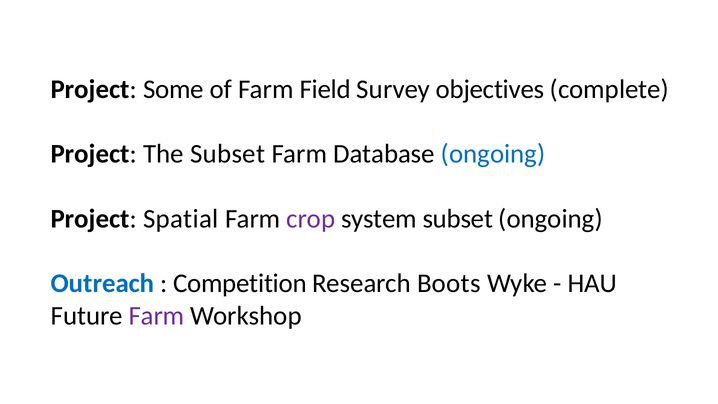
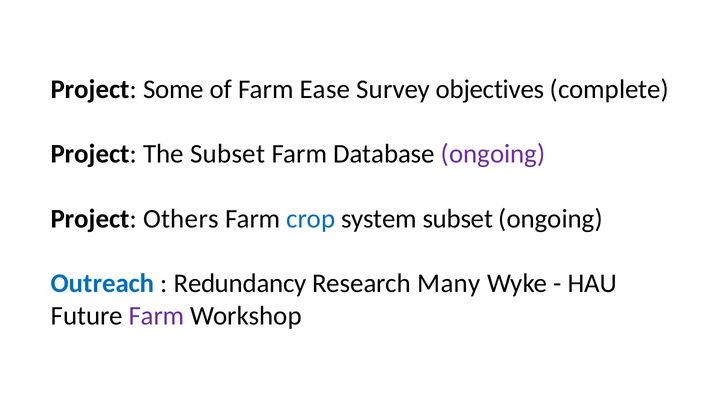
Field: Field -> Ease
ongoing at (493, 154) colour: blue -> purple
Spatial: Spatial -> Others
crop colour: purple -> blue
Competition: Competition -> Redundancy
Boots: Boots -> Many
